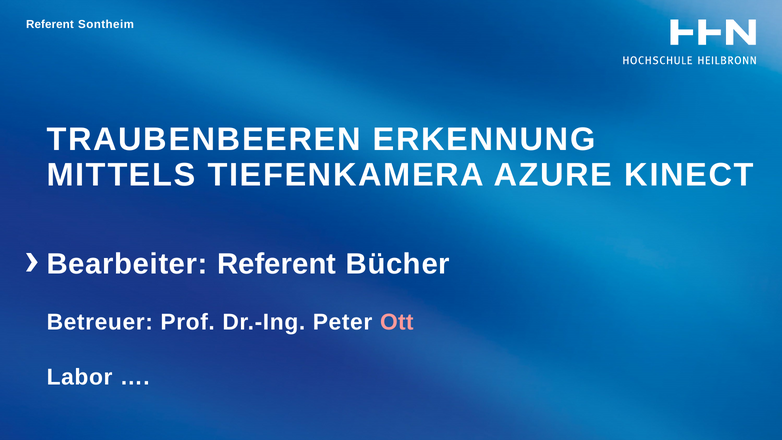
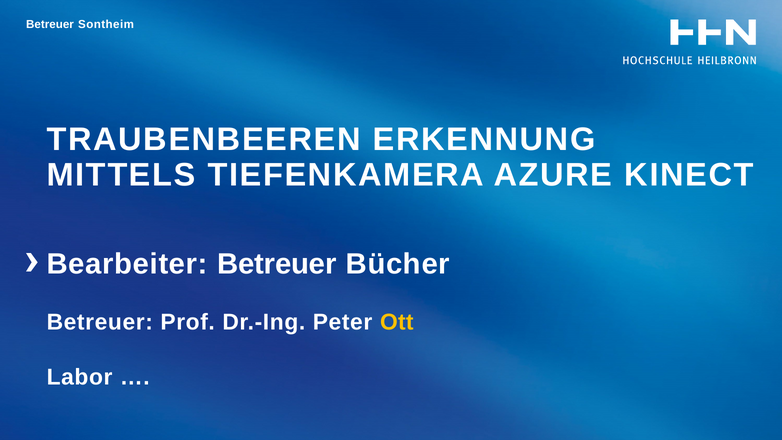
Referent at (50, 24): Referent -> Betreuer
Bearbeiter Referent: Referent -> Betreuer
Ott colour: pink -> yellow
